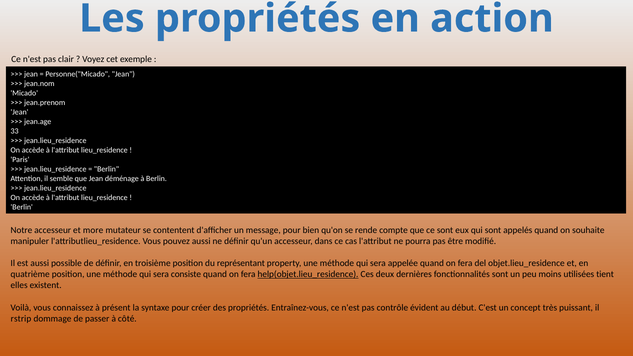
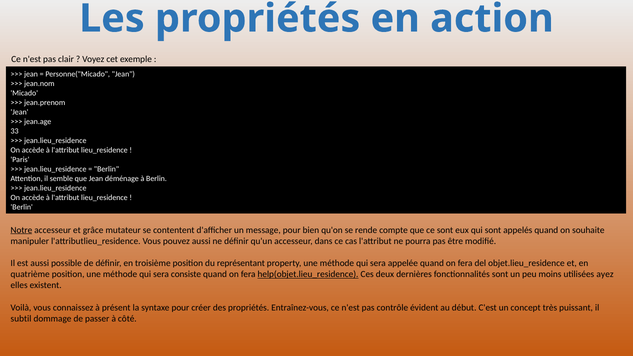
Notre underline: none -> present
more: more -> grâce
tient: tient -> ayez
rstrip: rstrip -> subtil
